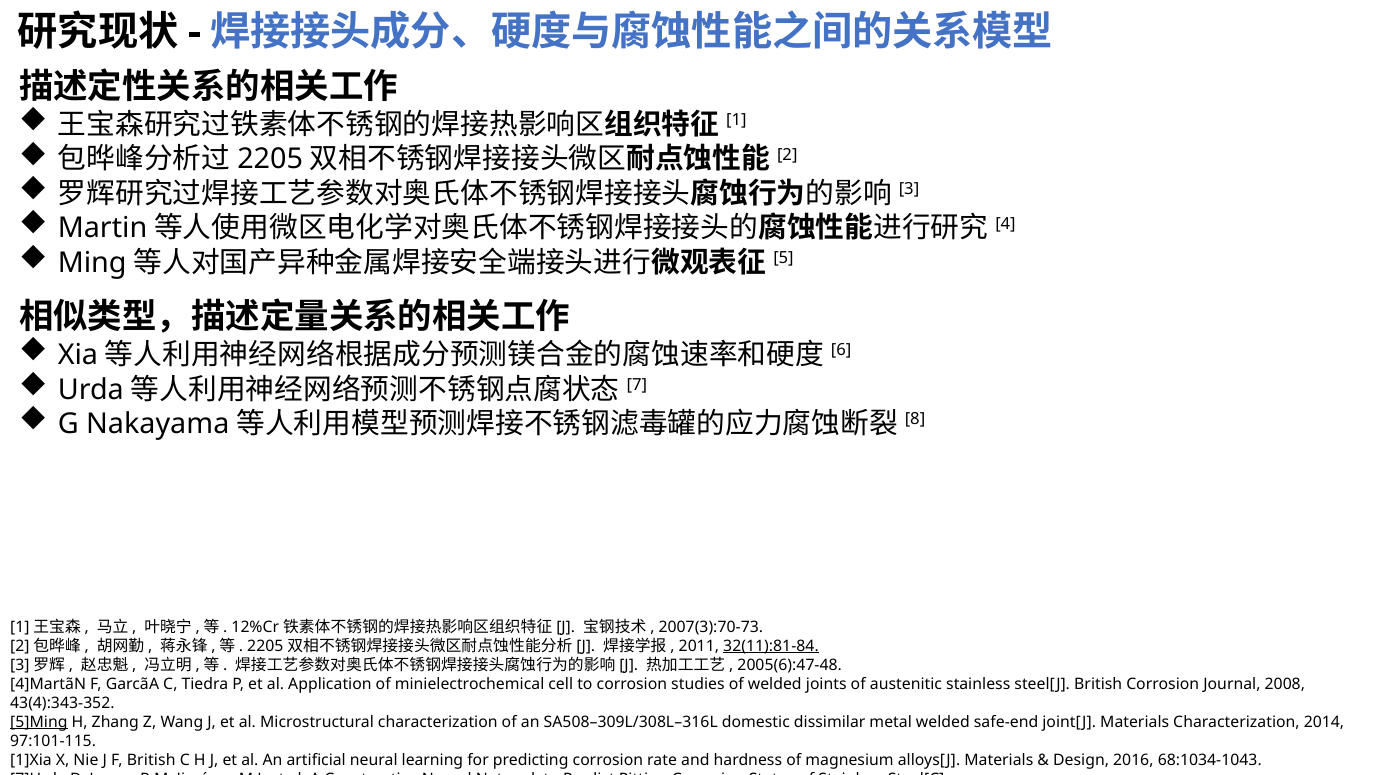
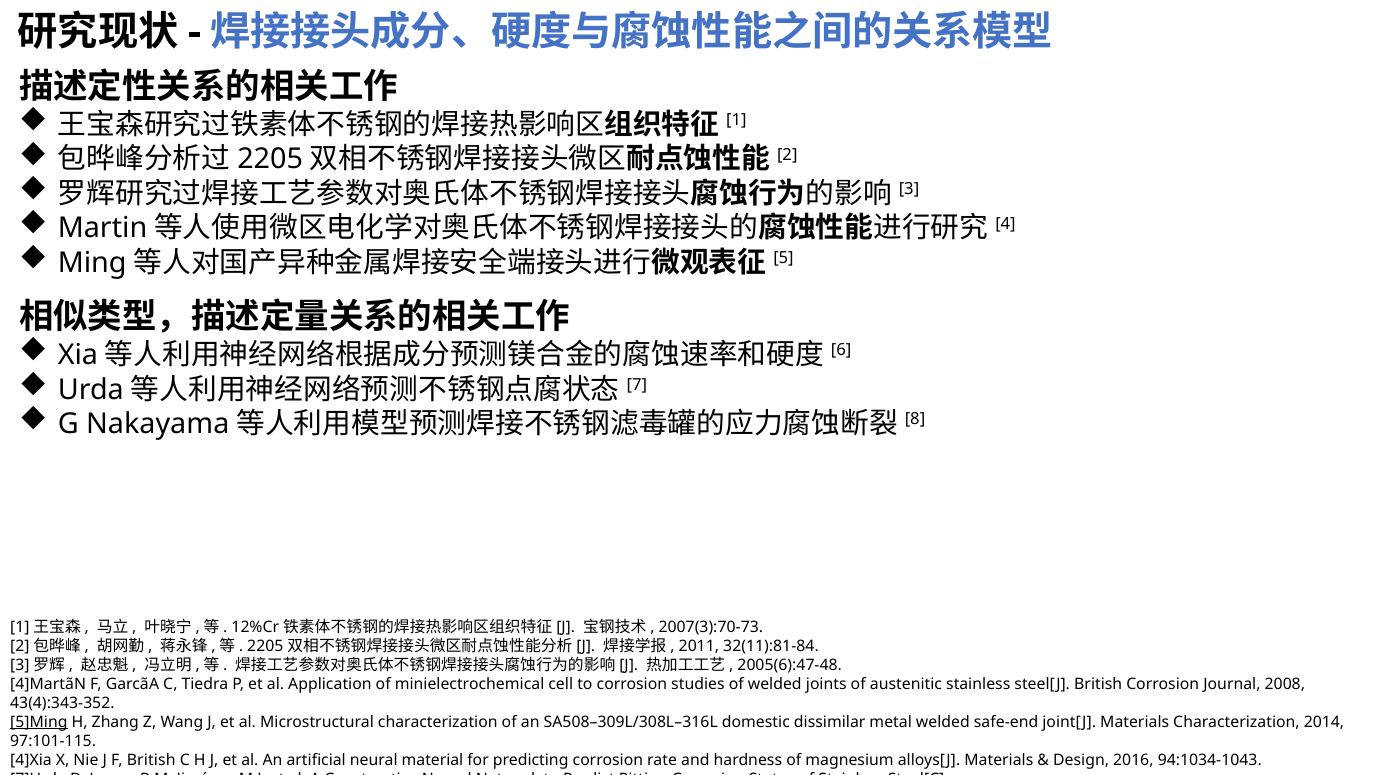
32(11):81-84 underline: present -> none
1]Xia: 1]Xia -> 4]Xia
learning: learning -> material
68:1034-1043: 68:1034-1043 -> 94:1034-1043
